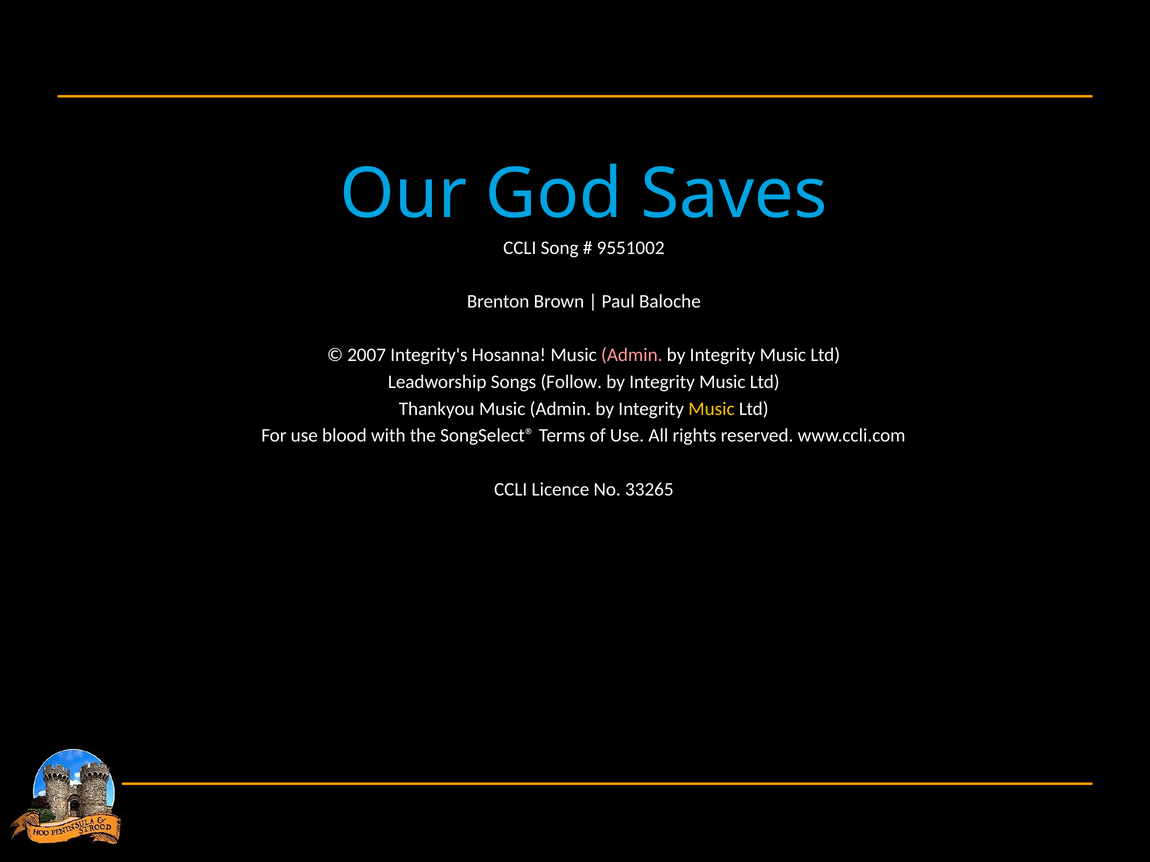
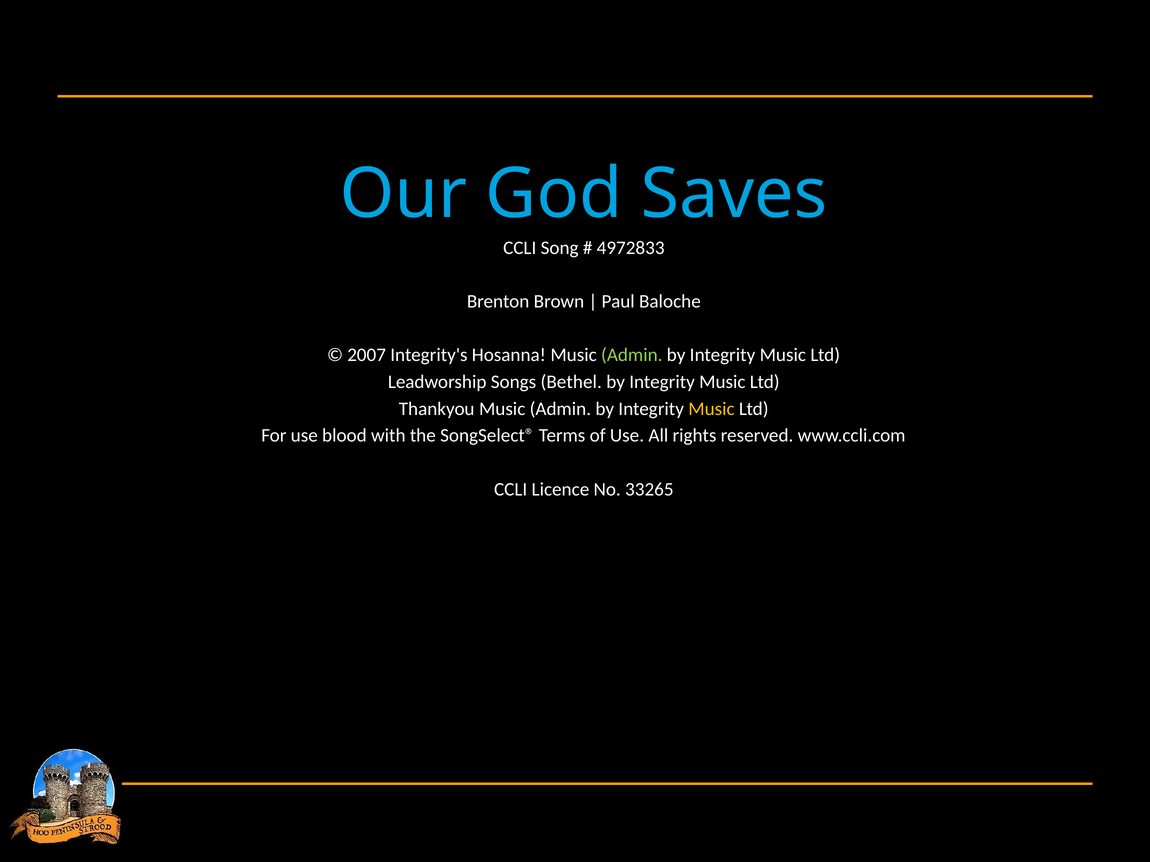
9551002: 9551002 -> 4972833
Admin at (632, 355) colour: pink -> light green
Follow: Follow -> Bethel
